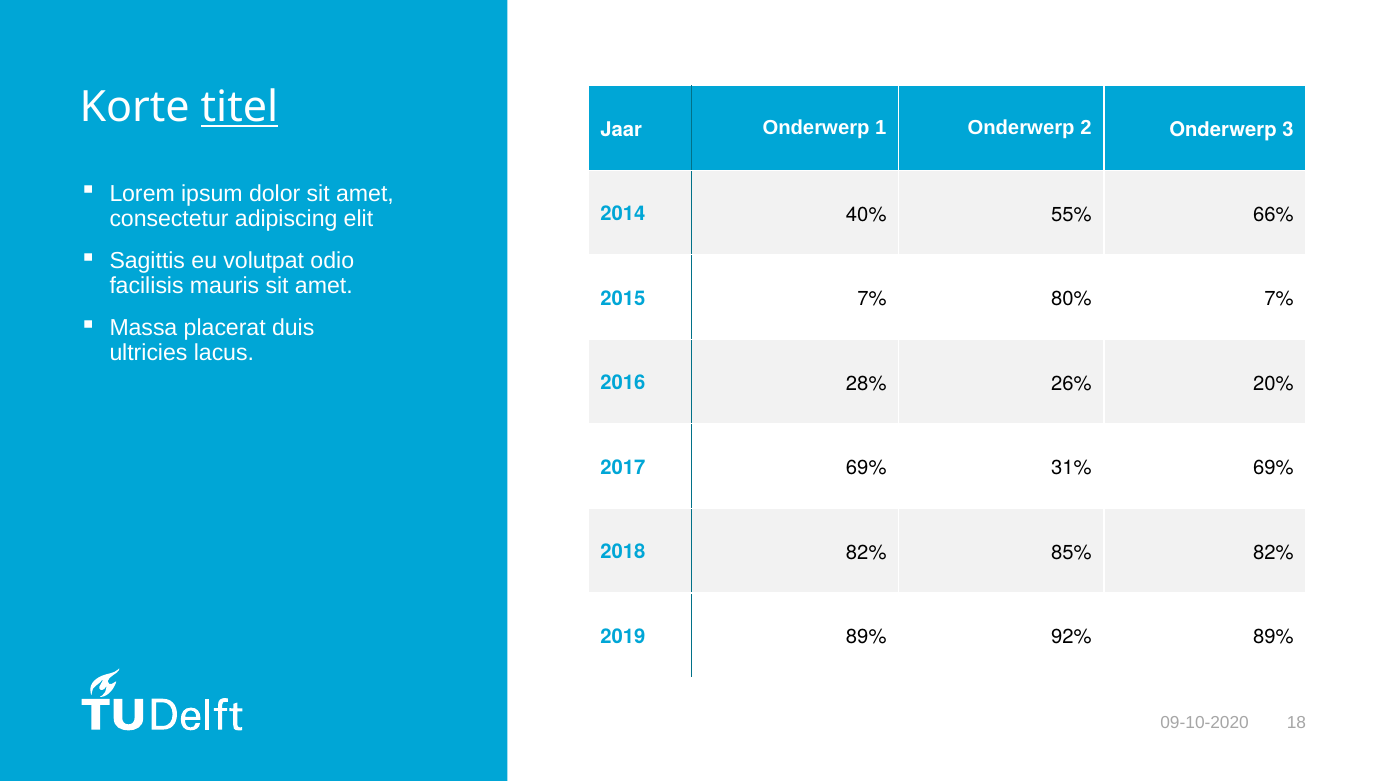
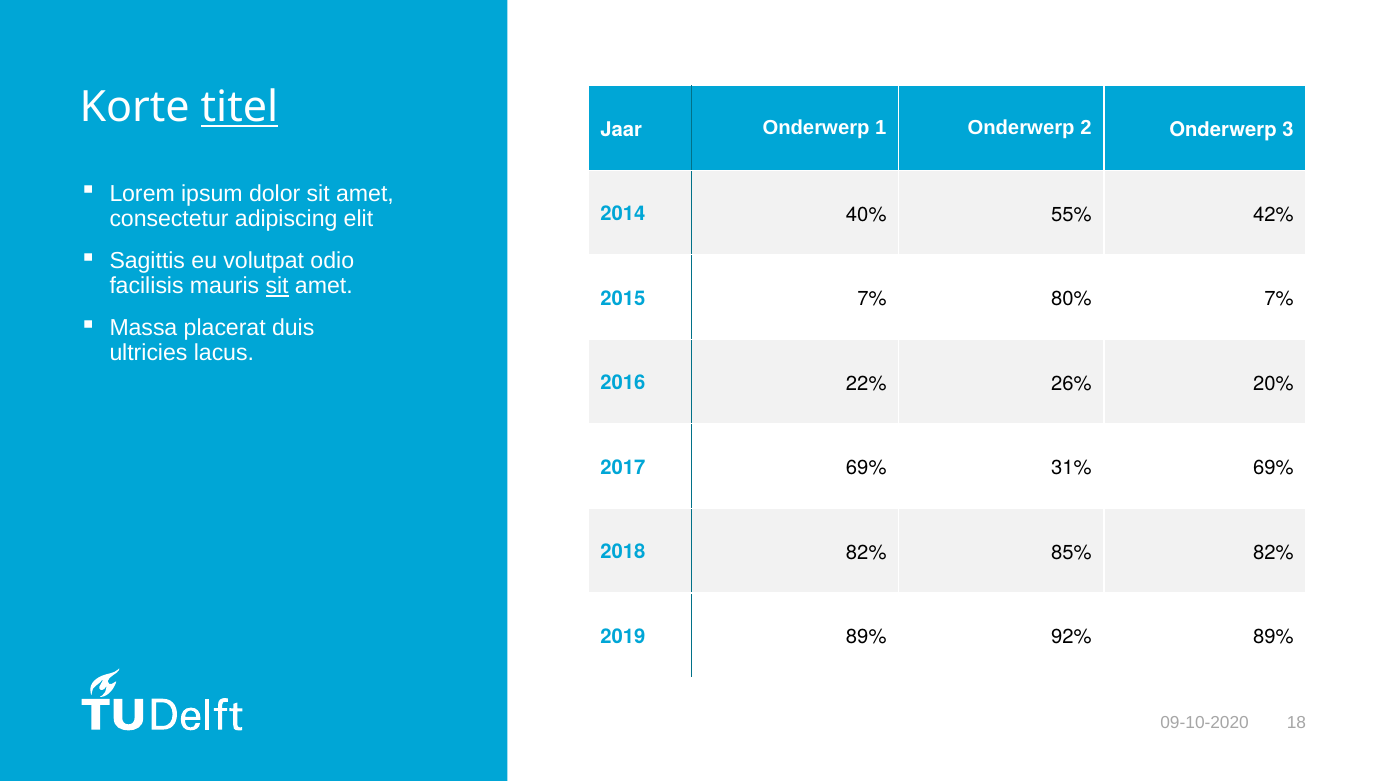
66%: 66% -> 42%
sit at (277, 286) underline: none -> present
28%: 28% -> 22%
